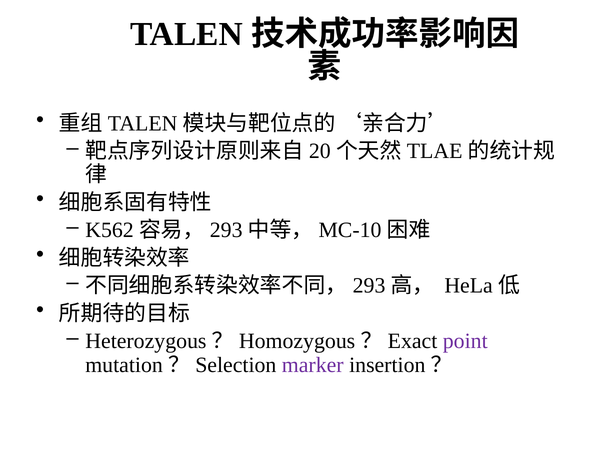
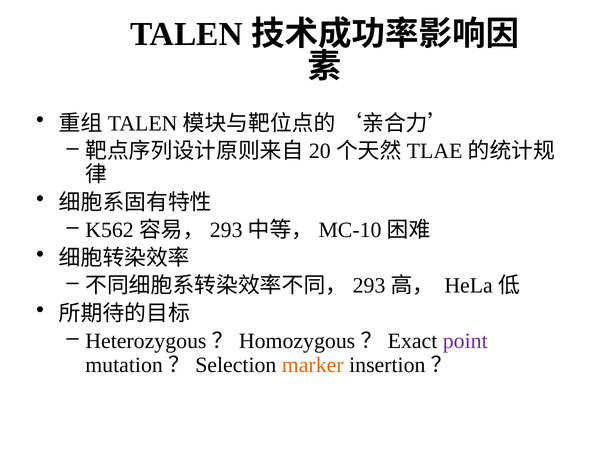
marker colour: purple -> orange
